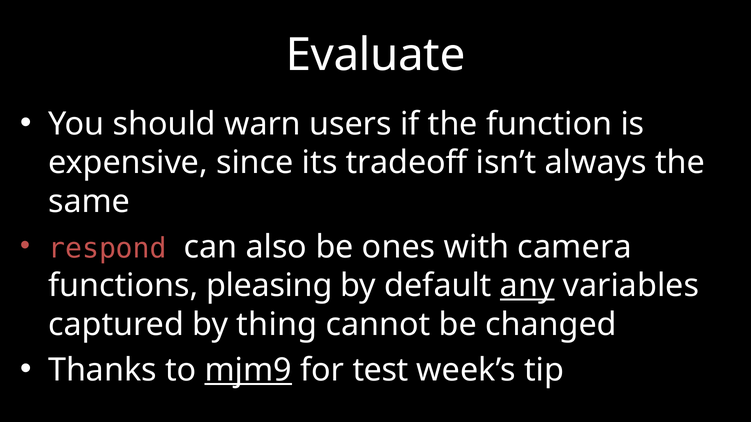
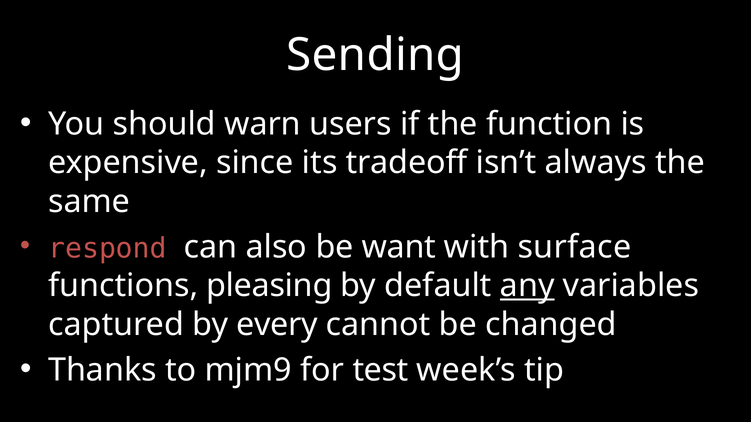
Evaluate: Evaluate -> Sending
ones: ones -> want
camera: camera -> surface
thing: thing -> every
mjm9 underline: present -> none
